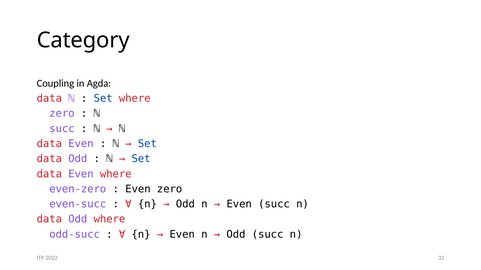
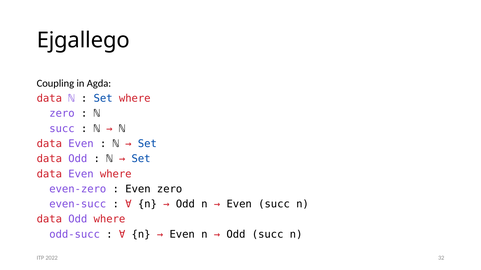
Category: Category -> Ejgallego
